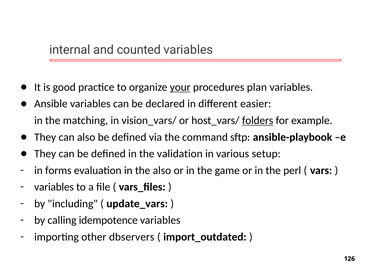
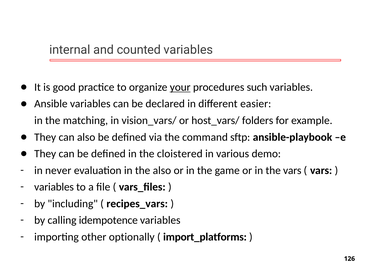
plan: plan -> such
folders underline: present -> none
validation: validation -> cloistered
setup: setup -> demo
forms: forms -> never
the perl: perl -> vars
update_vars: update_vars -> recipes_vars
dbservers: dbservers -> optionally
import_outdated: import_outdated -> import_platforms
